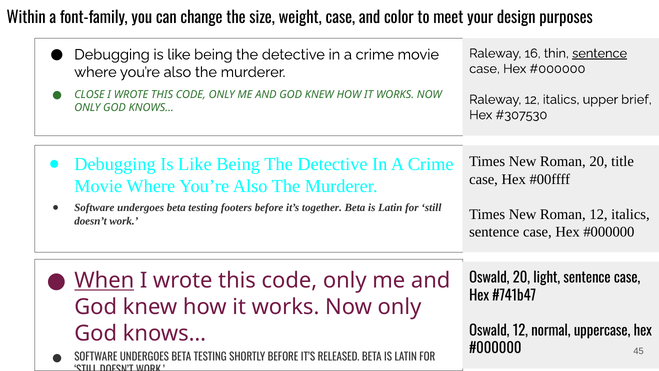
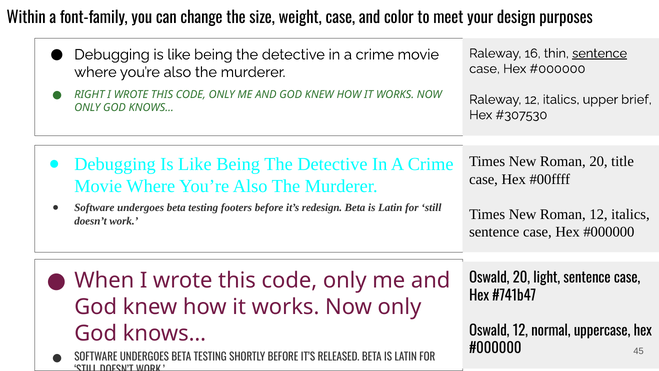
CLOSE: CLOSE -> RIGHT
together: together -> redesign
When underline: present -> none
